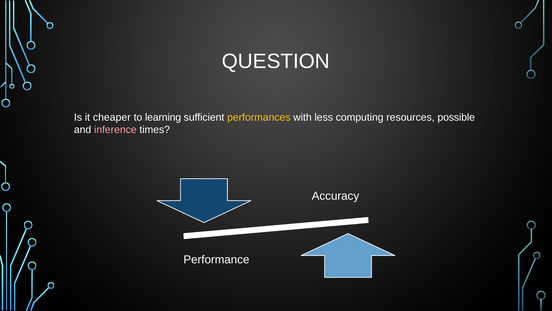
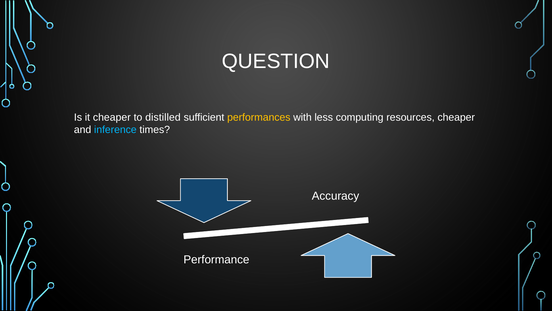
learning: learning -> distilled
resources possible: possible -> cheaper
inference colour: pink -> light blue
